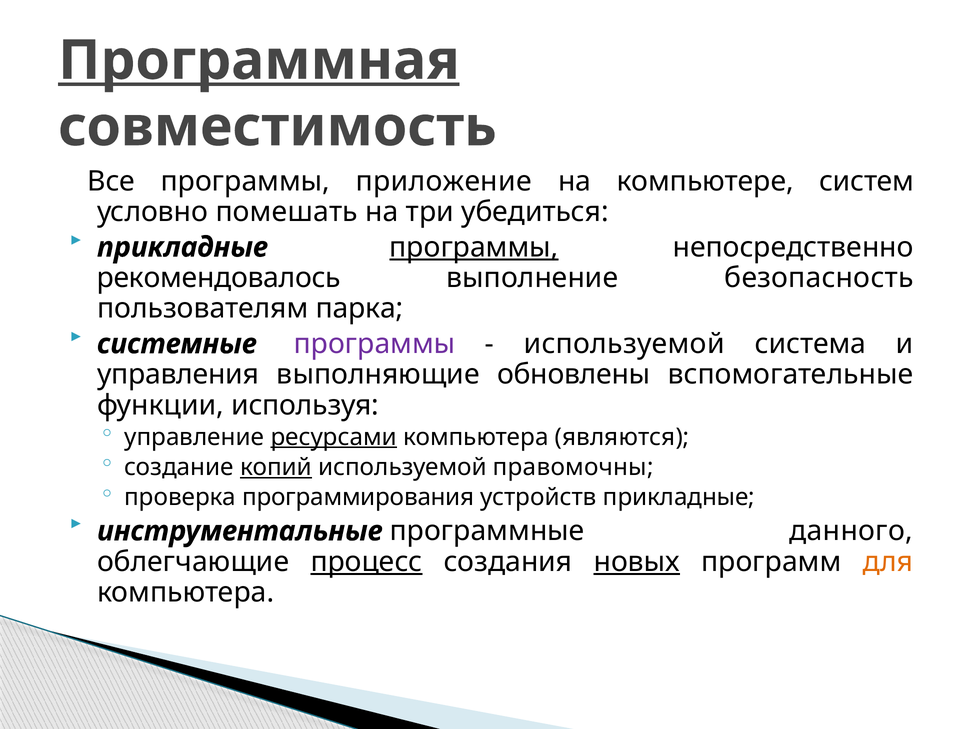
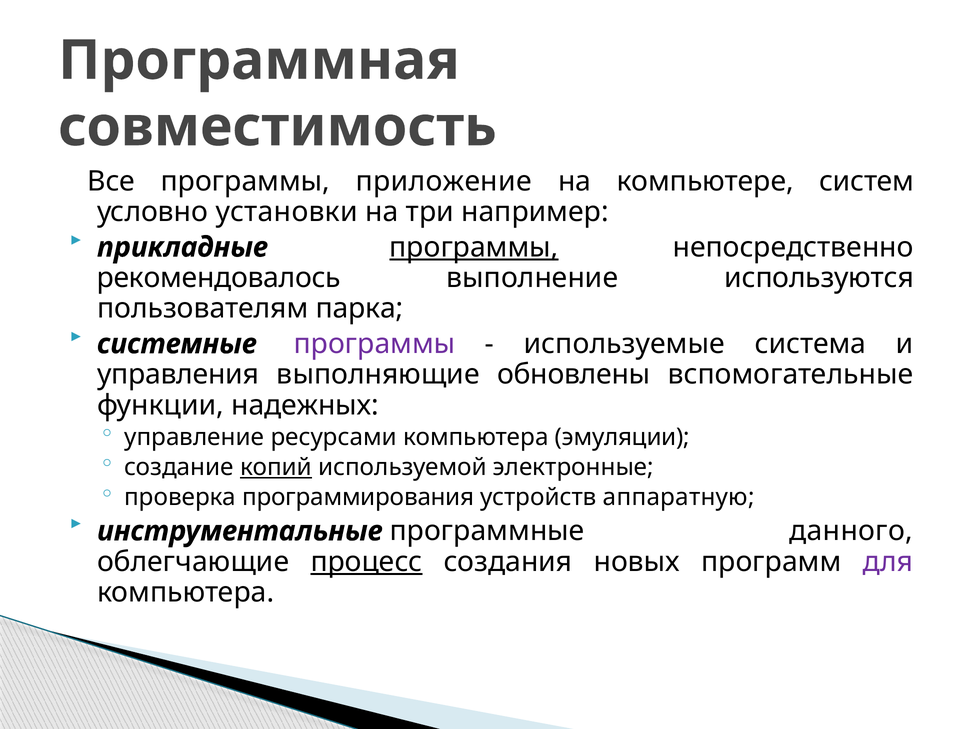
Программная underline: present -> none
помешать: помешать -> установки
убедиться: убедиться -> например
безопасность: безопасность -> используются
используемой at (624, 344): используемой -> используемые
используя: используя -> надежных
ресурсами underline: present -> none
являются: являются -> эмуляции
правомочны: правомочны -> электронные
устройств прикладные: прикладные -> аппаратную
новых underline: present -> none
для colour: orange -> purple
